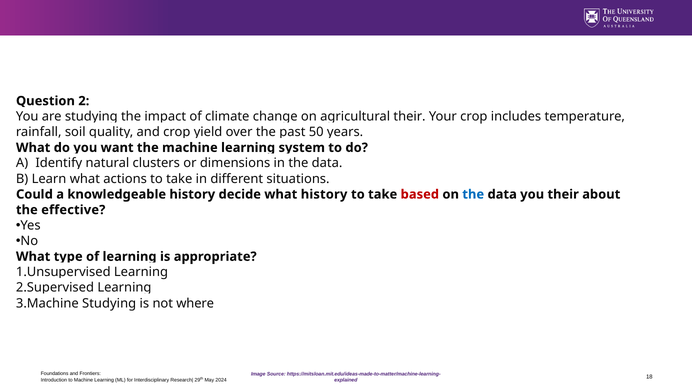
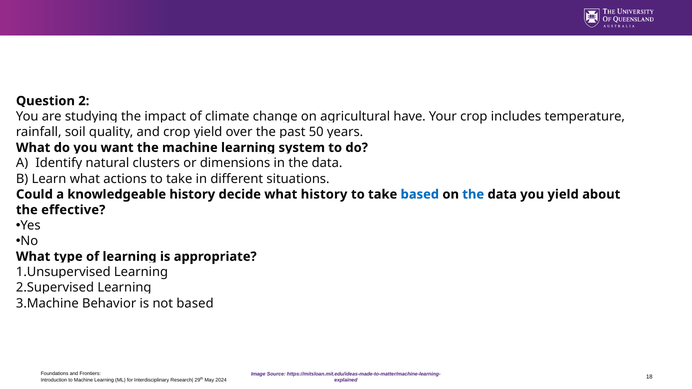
their at (410, 117): their -> have
based at (420, 194) colour: red -> blue
you their: their -> yield
Studying at (109, 303): Studying -> Behavior
not where: where -> based
